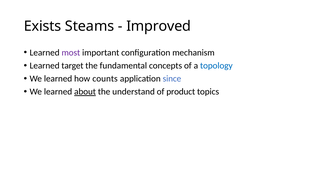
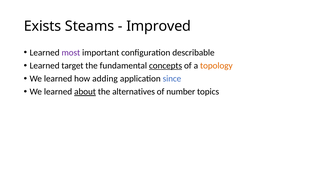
mechanism: mechanism -> describable
concepts underline: none -> present
topology colour: blue -> orange
counts: counts -> adding
understand: understand -> alternatives
product: product -> number
